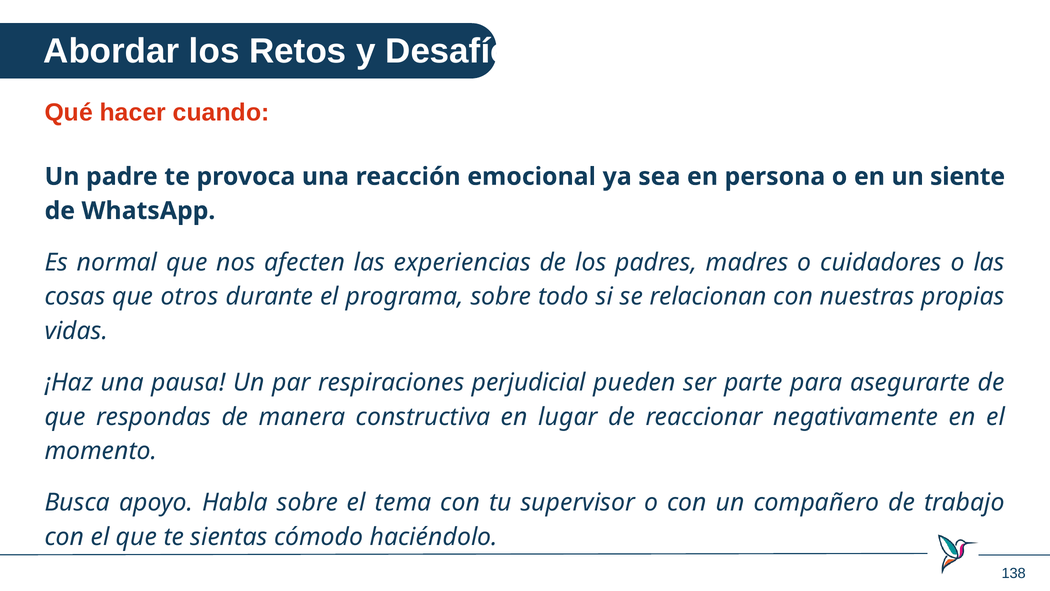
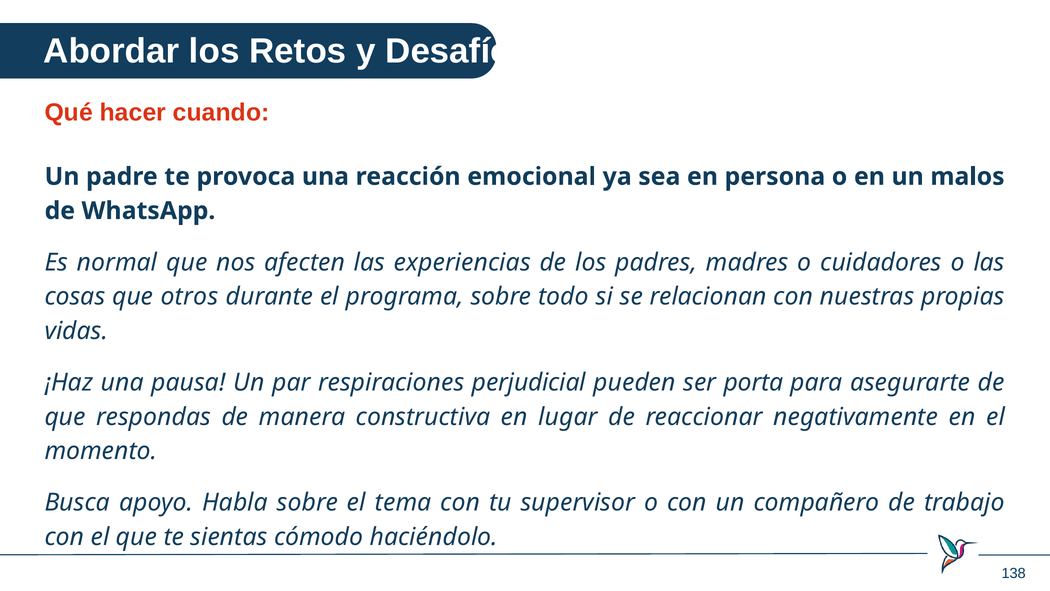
siente: siente -> malos
parte: parte -> porta
